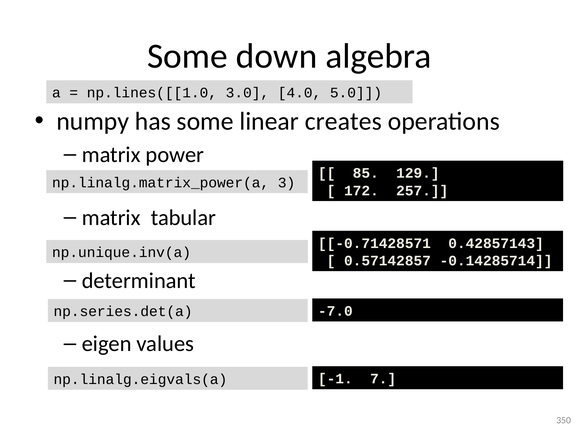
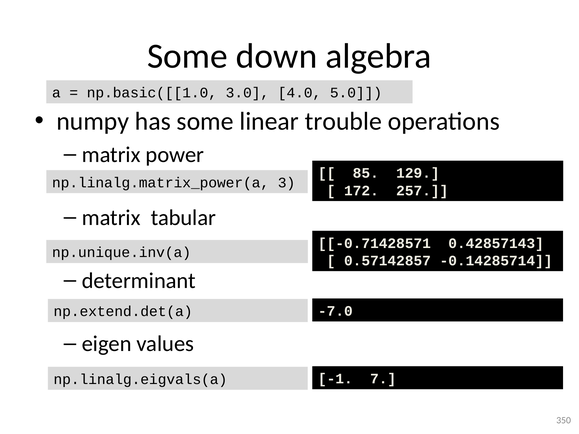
np.lines([[1.0: np.lines([[1.0 -> np.basic([[1.0
creates: creates -> trouble
np.series.det(a: np.series.det(a -> np.extend.det(a
